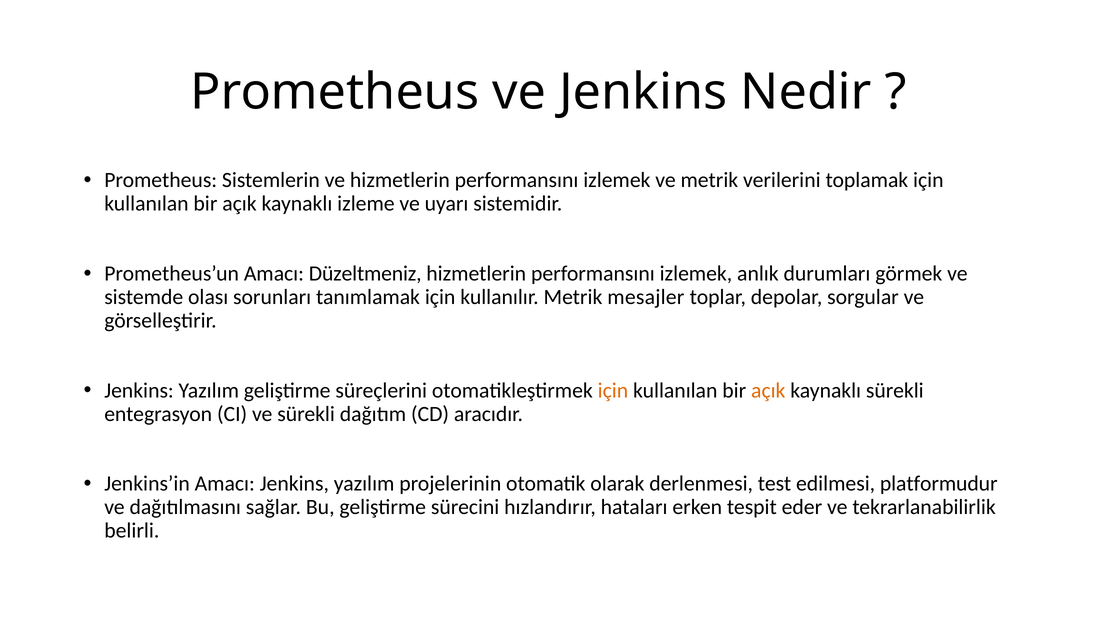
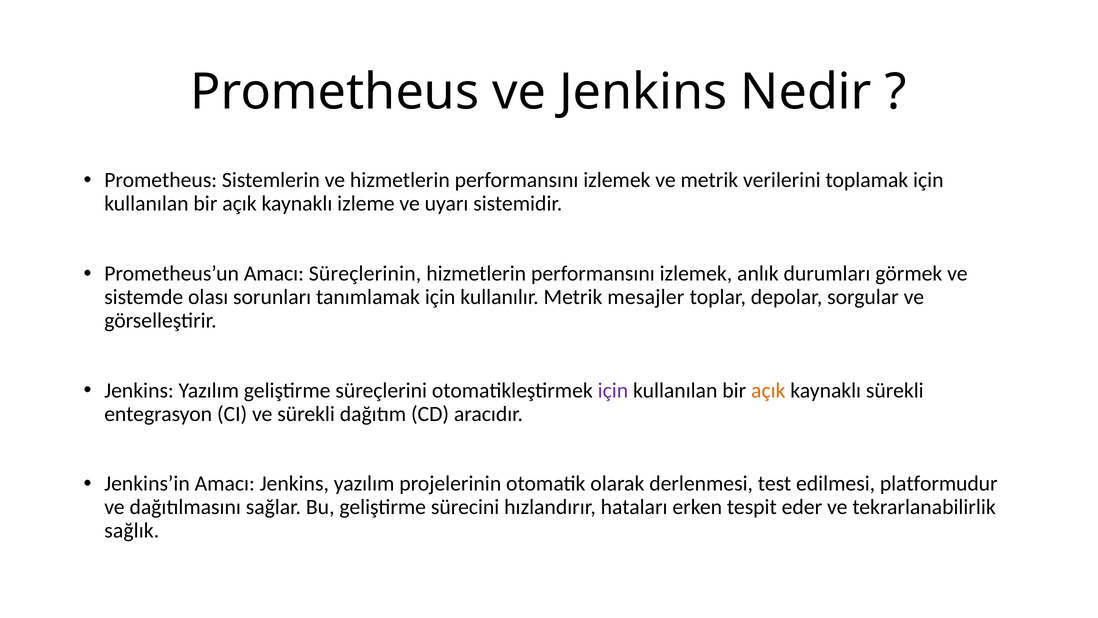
Düzeltmeniz: Düzeltmeniz -> Süreçlerinin
için at (613, 390) colour: orange -> purple
belirli: belirli -> sağlık
